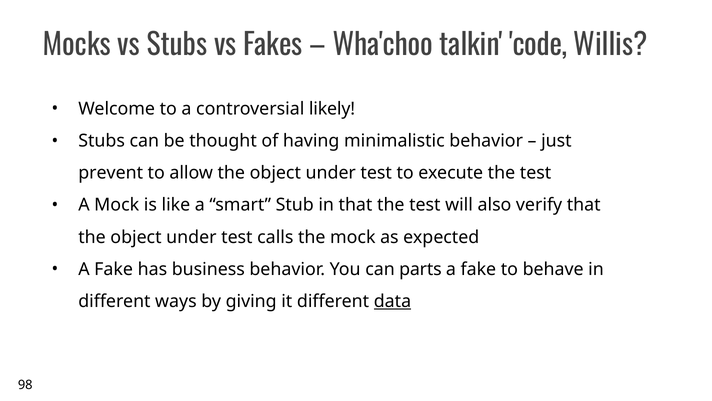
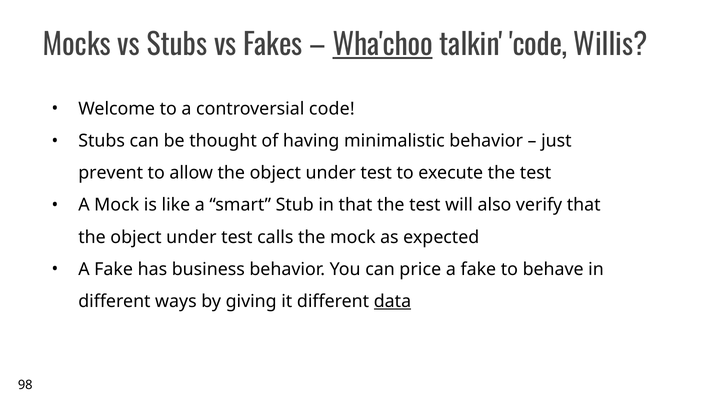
Wha'choo underline: none -> present
controversial likely: likely -> code
parts: parts -> price
